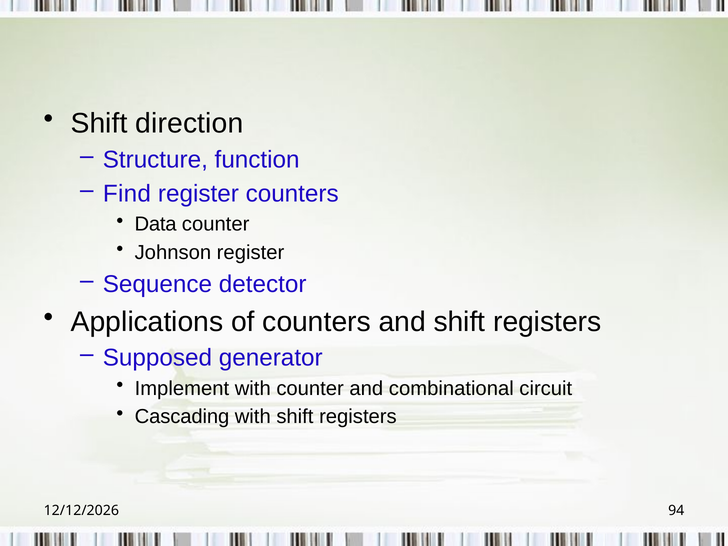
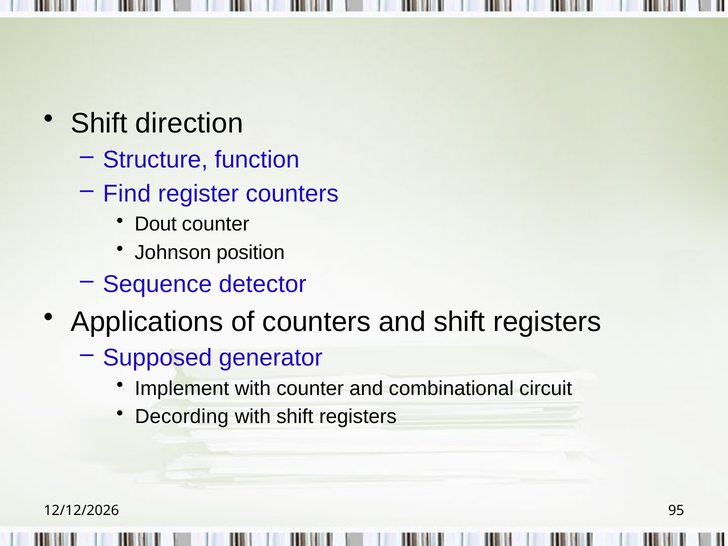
Data: Data -> Dout
Johnson register: register -> position
Cascading: Cascading -> Decording
94: 94 -> 95
